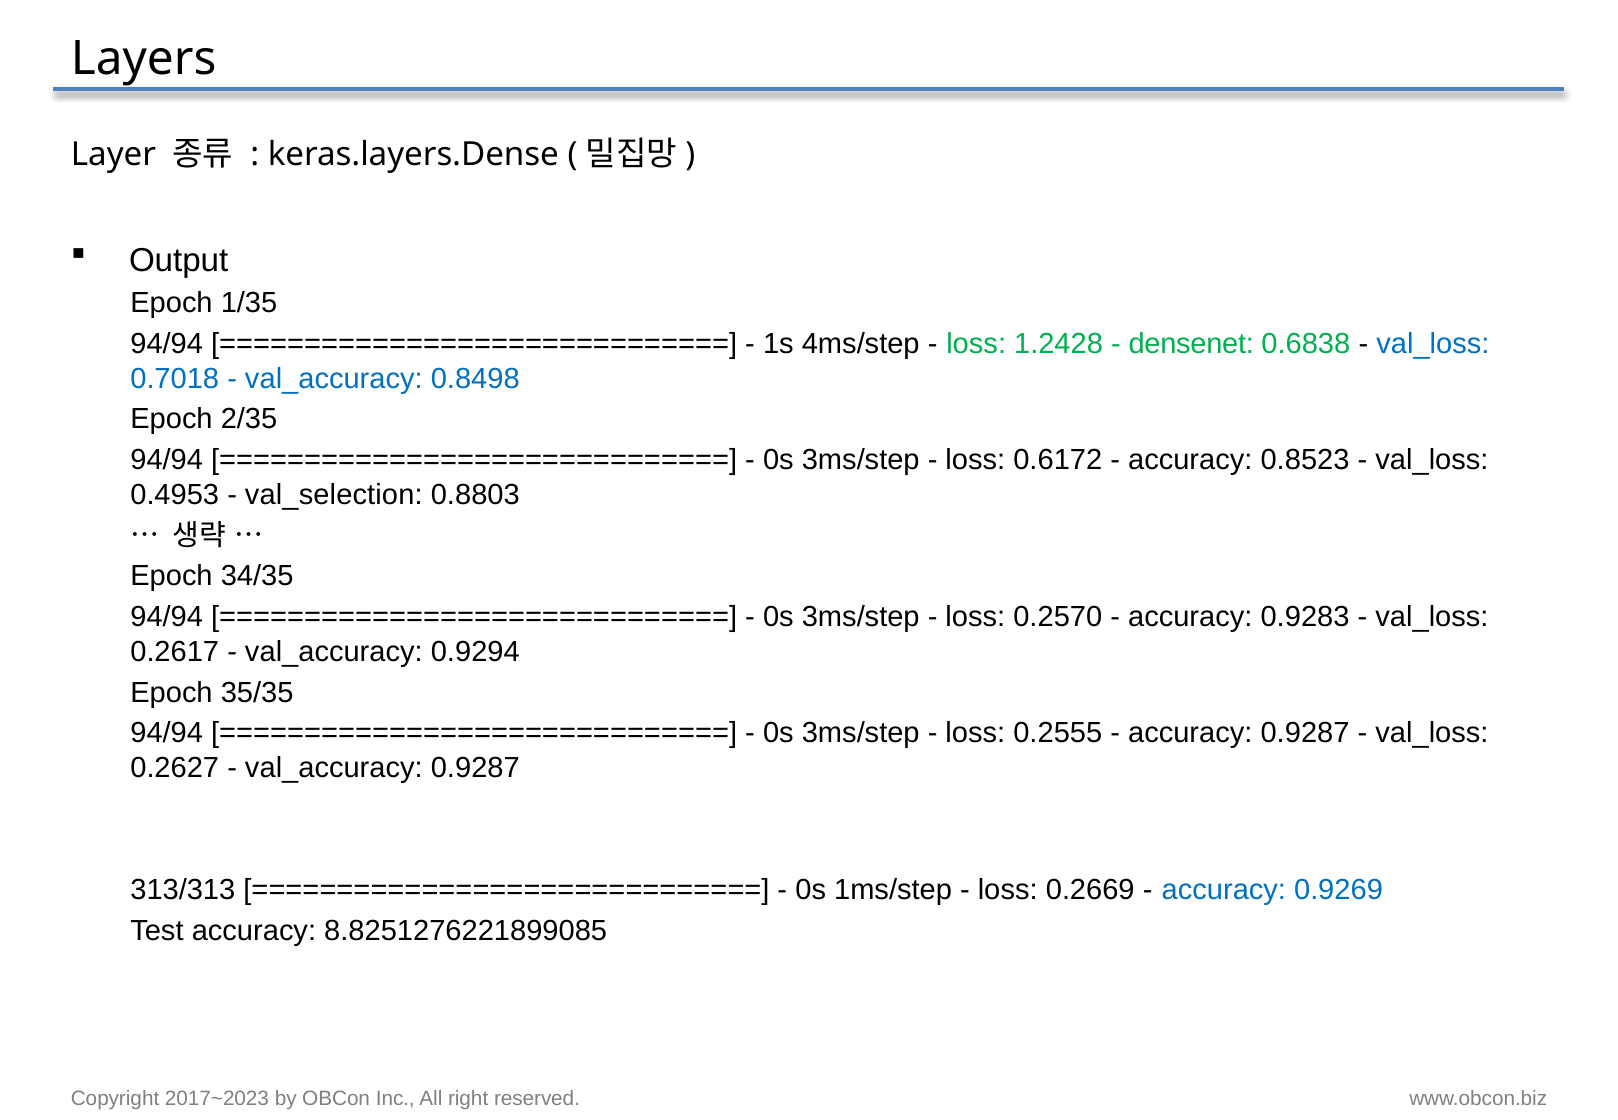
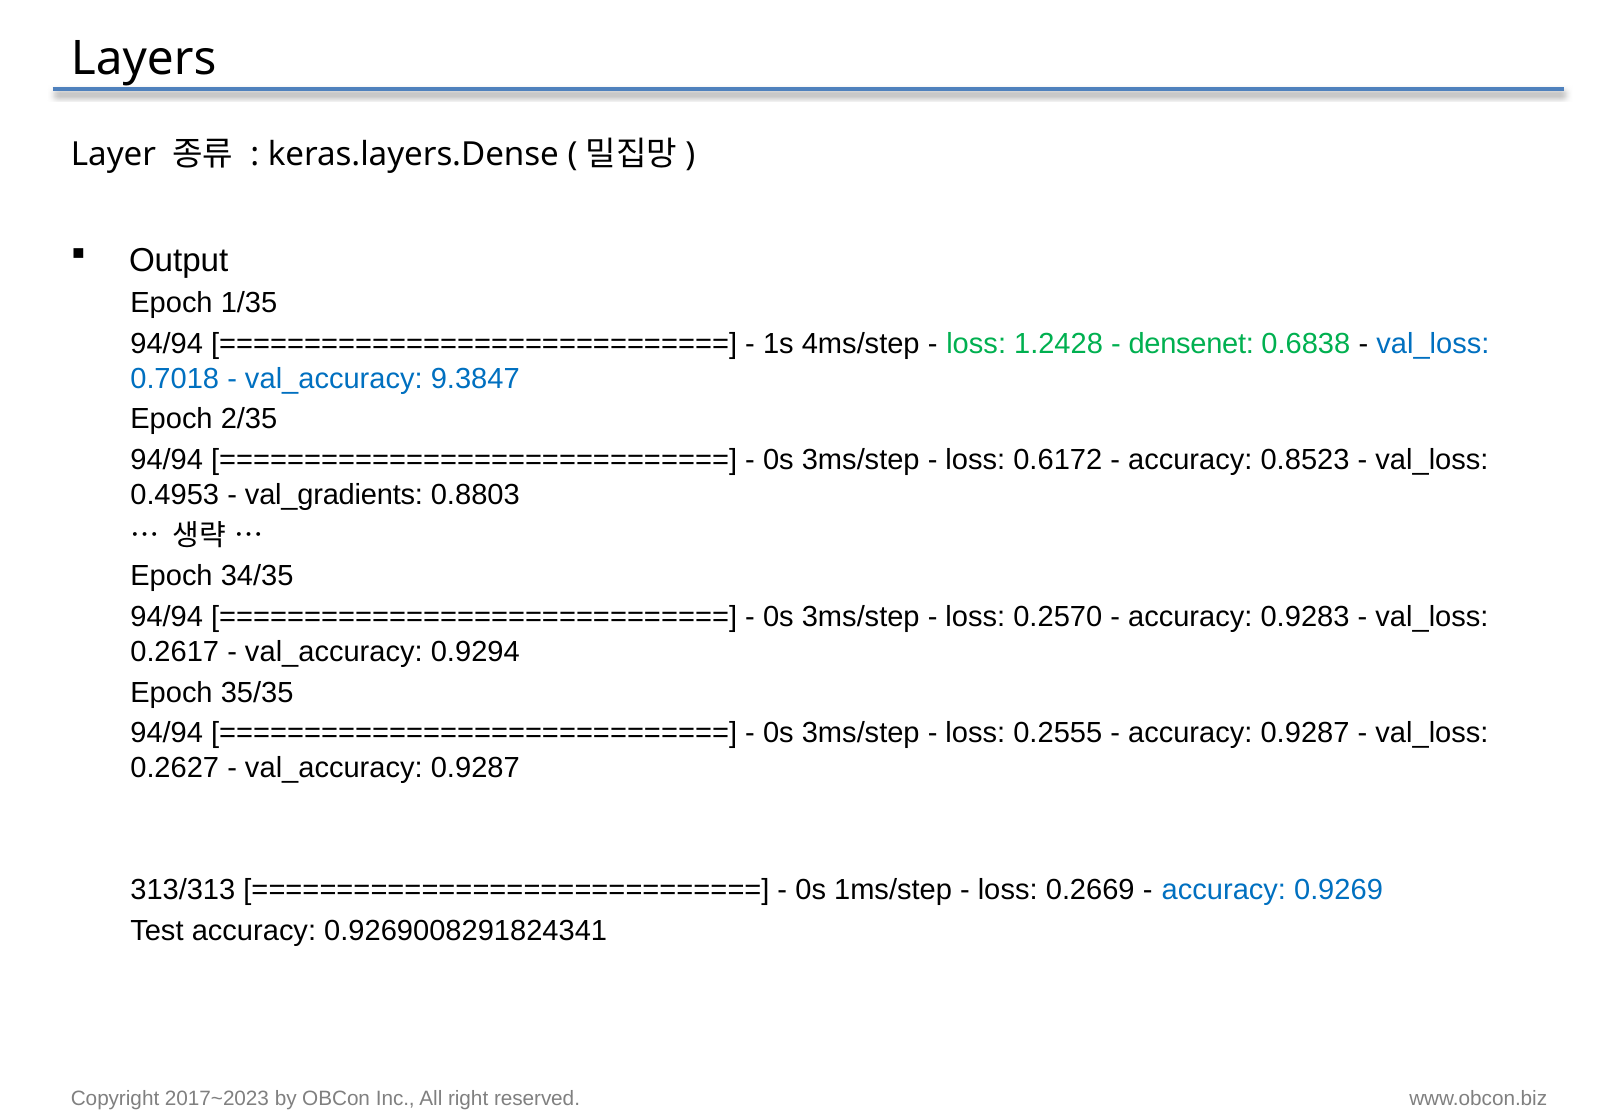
0.8498: 0.8498 -> 9.3847
val_selection: val_selection -> val_gradients
8.8251276221899085: 8.8251276221899085 -> 0.9269008291824341
